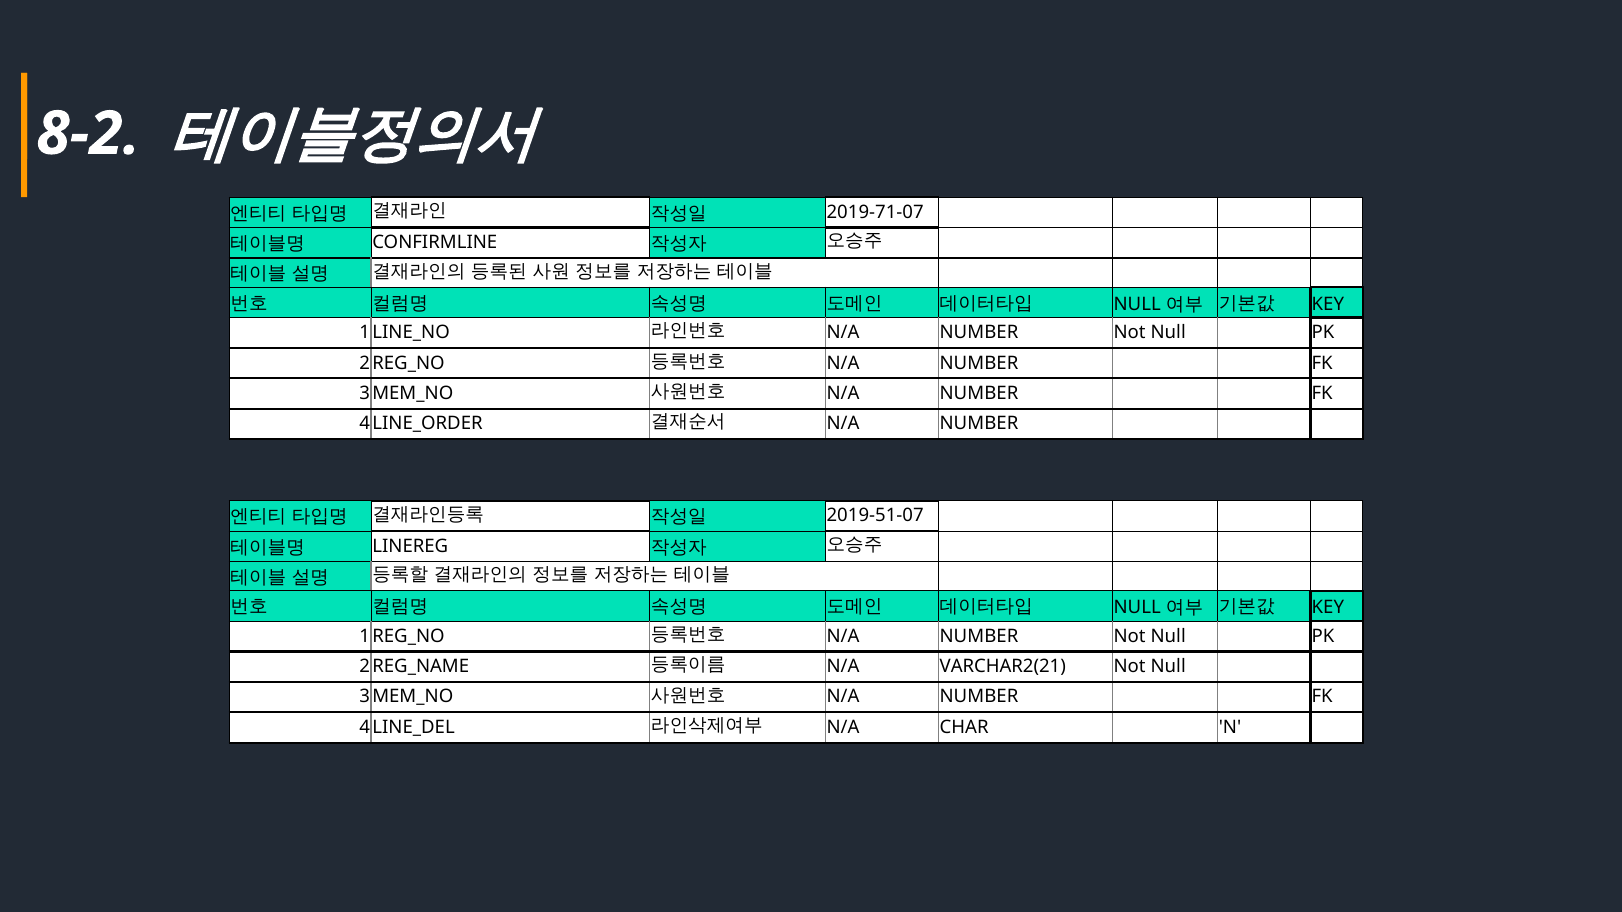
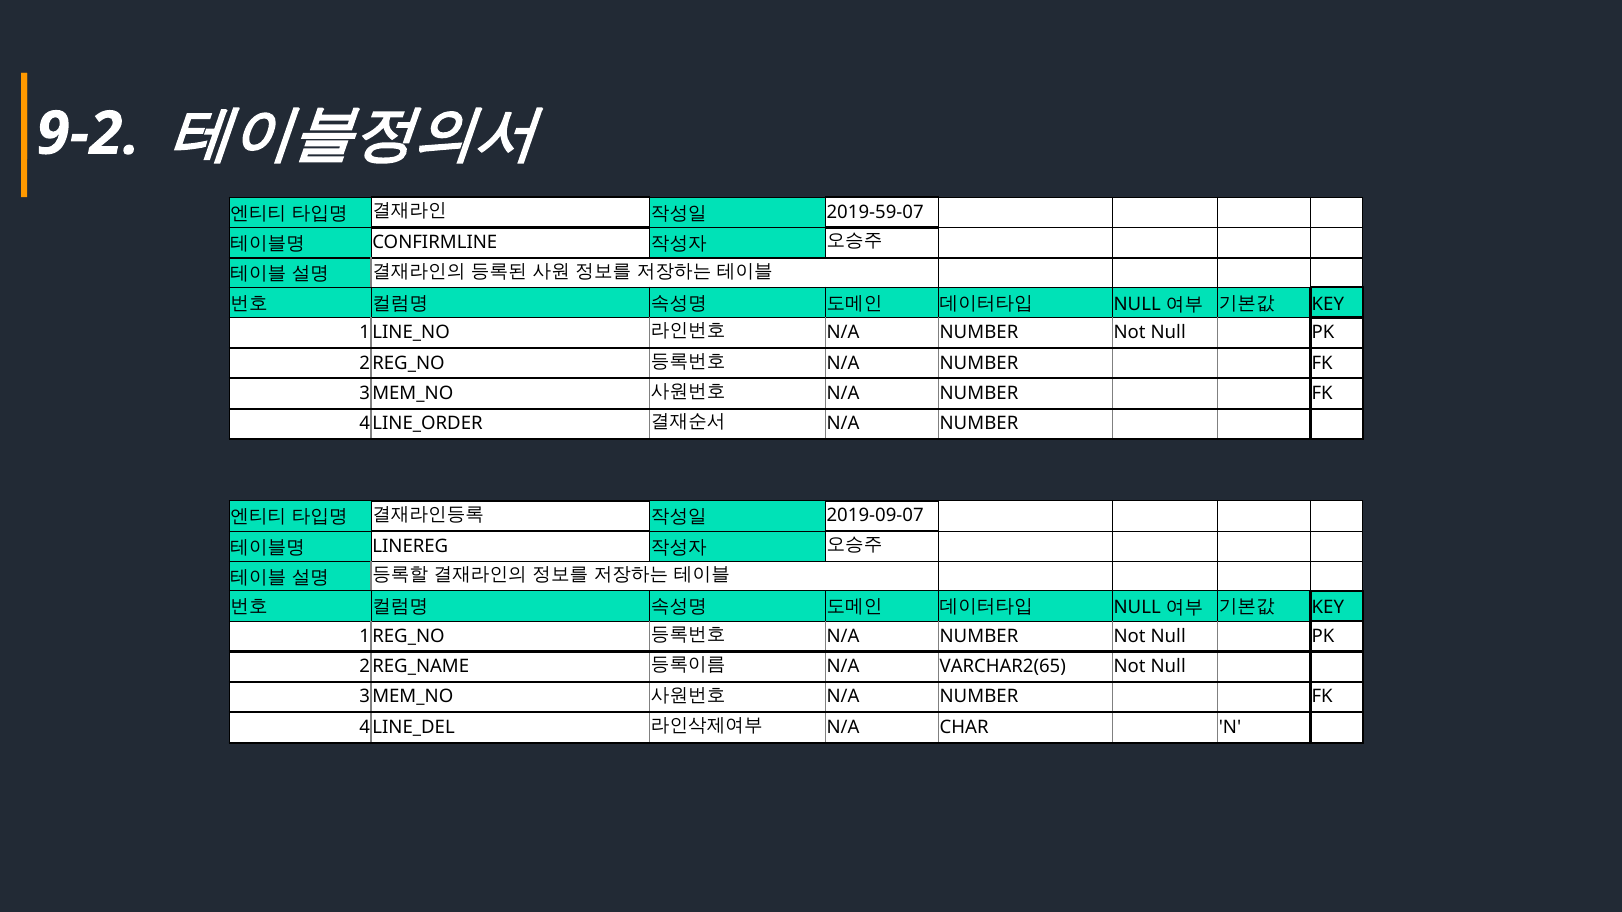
8-2: 8-2 -> 9-2
2019-71-07: 2019-71-07 -> 2019-59-07
2019-51-07: 2019-51-07 -> 2019-09-07
VARCHAR2(21: VARCHAR2(21 -> VARCHAR2(65
